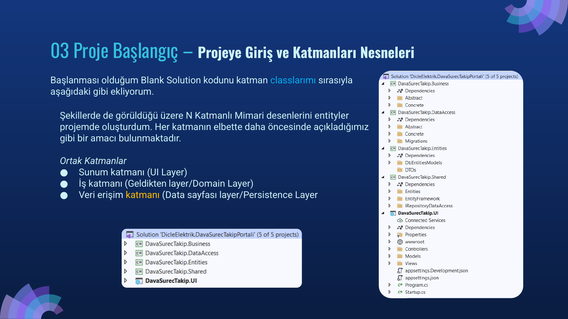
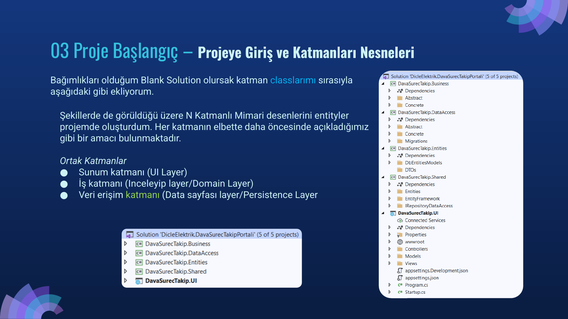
Başlanması: Başlanması -> Bağımlıkları
kodunu: kodunu -> olursak
Geldikten: Geldikten -> Inceleyip
katmanı at (143, 195) colour: yellow -> light green
